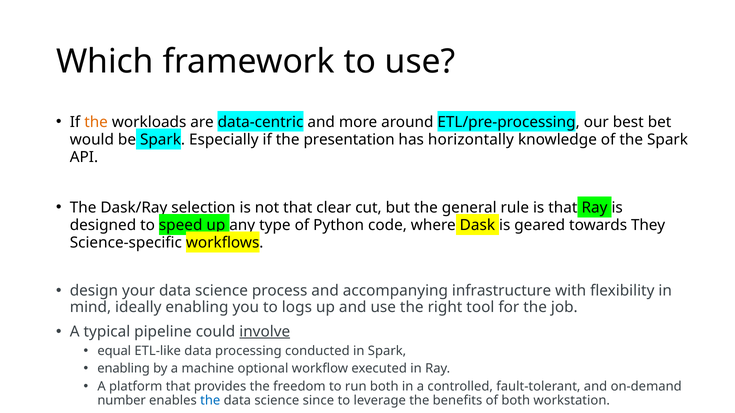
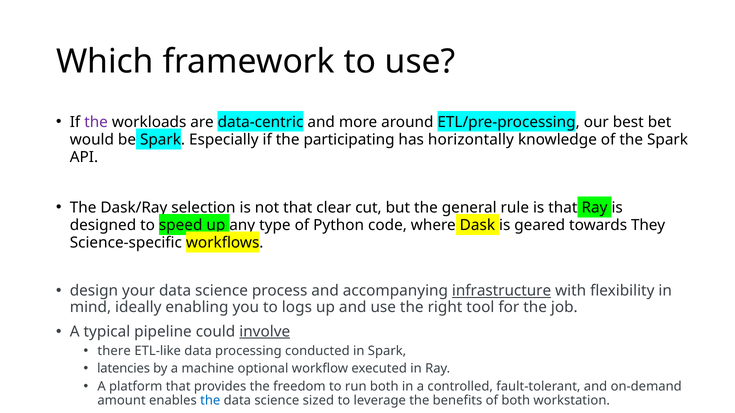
the at (96, 122) colour: orange -> purple
presentation: presentation -> participating
infrastructure underline: none -> present
equal: equal -> there
enabling at (124, 369): enabling -> latencies
number: number -> amount
since: since -> sized
